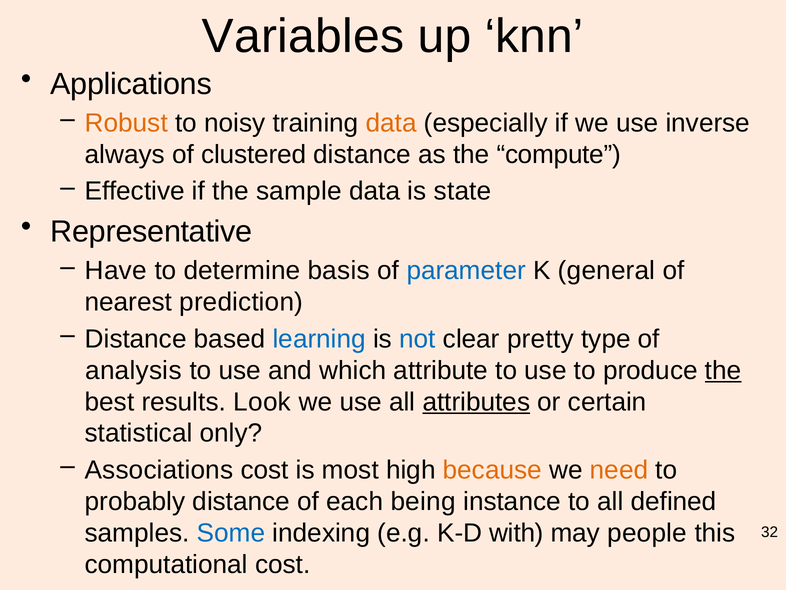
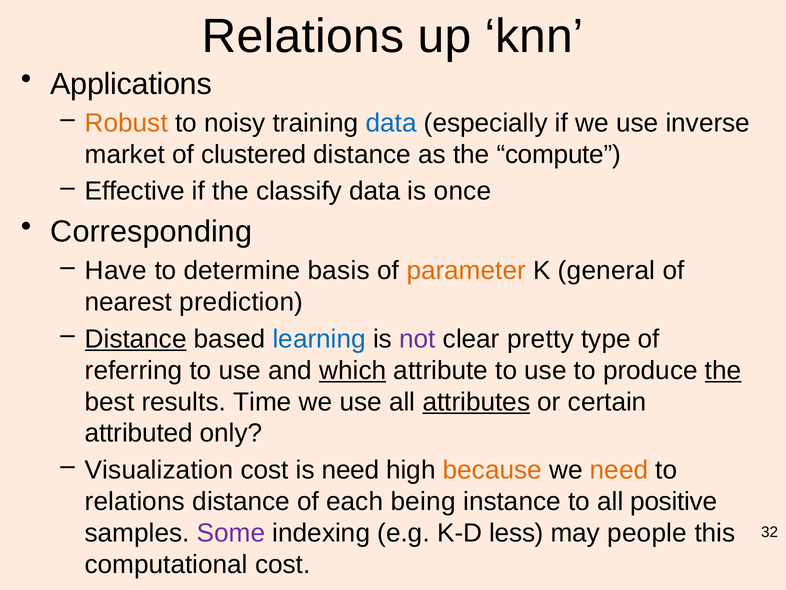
Variables at (303, 36): Variables -> Relations
data at (391, 123) colour: orange -> blue
always: always -> market
sample: sample -> classify
state: state -> once
Representative: Representative -> Corresponding
parameter colour: blue -> orange
Distance at (136, 339) underline: none -> present
not colour: blue -> purple
analysis: analysis -> referring
which underline: none -> present
Look: Look -> Time
statistical: statistical -> attributed
Associations: Associations -> Visualization
is most: most -> need
probably at (135, 501): probably -> relations
defined: defined -> positive
Some colour: blue -> purple
with: with -> less
